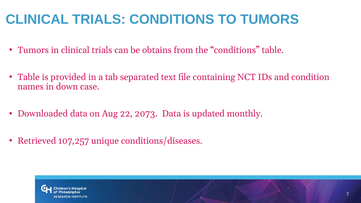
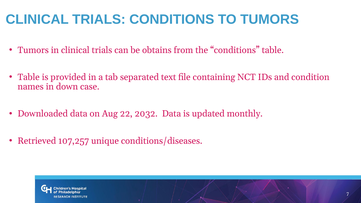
2073: 2073 -> 2032
